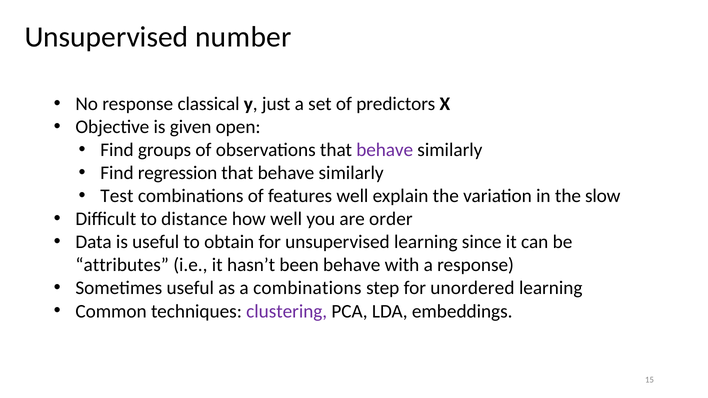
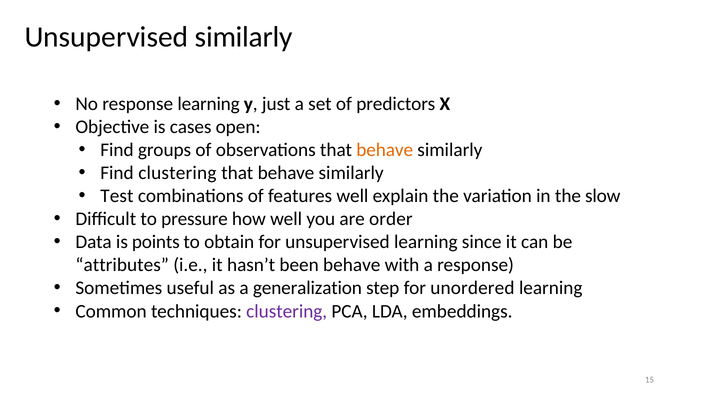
Unsupervised number: number -> similarly
response classical: classical -> learning
given: given -> cases
behave at (385, 150) colour: purple -> orange
Find regression: regression -> clustering
distance: distance -> pressure
is useful: useful -> points
a combinations: combinations -> generalization
